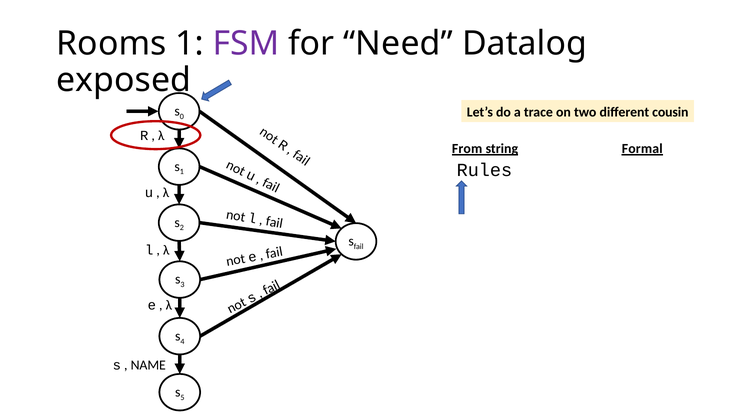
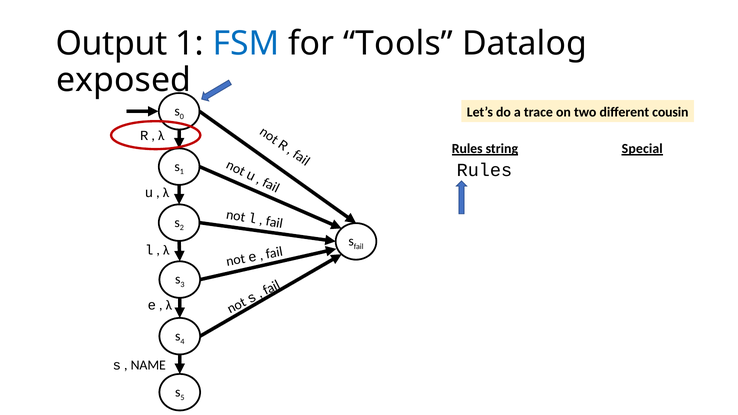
Rooms: Rooms -> Output
FSM colour: purple -> blue
Need: Need -> Tools
From at (467, 149): From -> Rules
Formal: Formal -> Special
